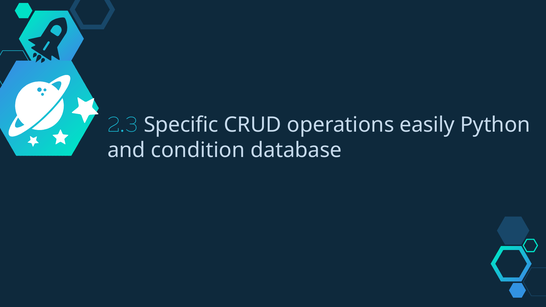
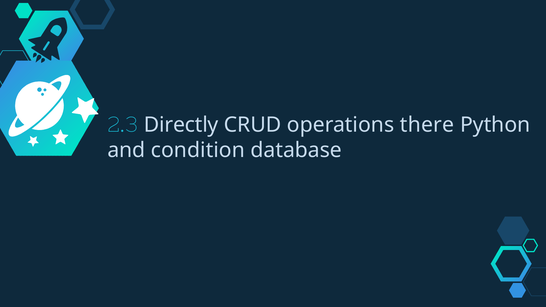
Specific: Specific -> Directly
easily: easily -> there
